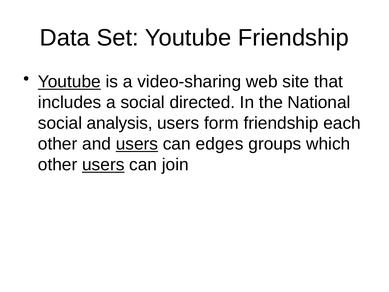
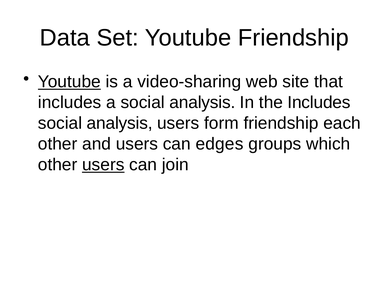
a social directed: directed -> analysis
the National: National -> Includes
users at (137, 144) underline: present -> none
